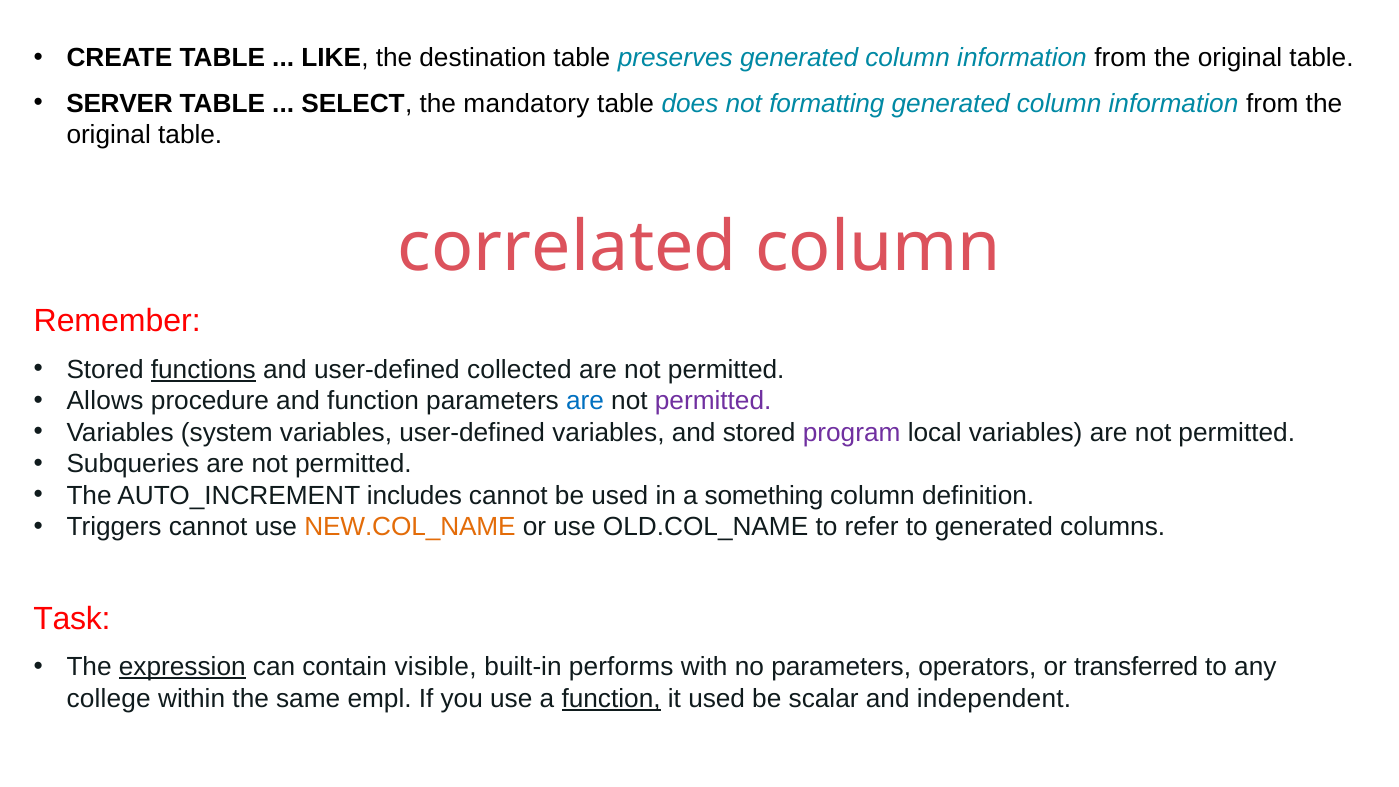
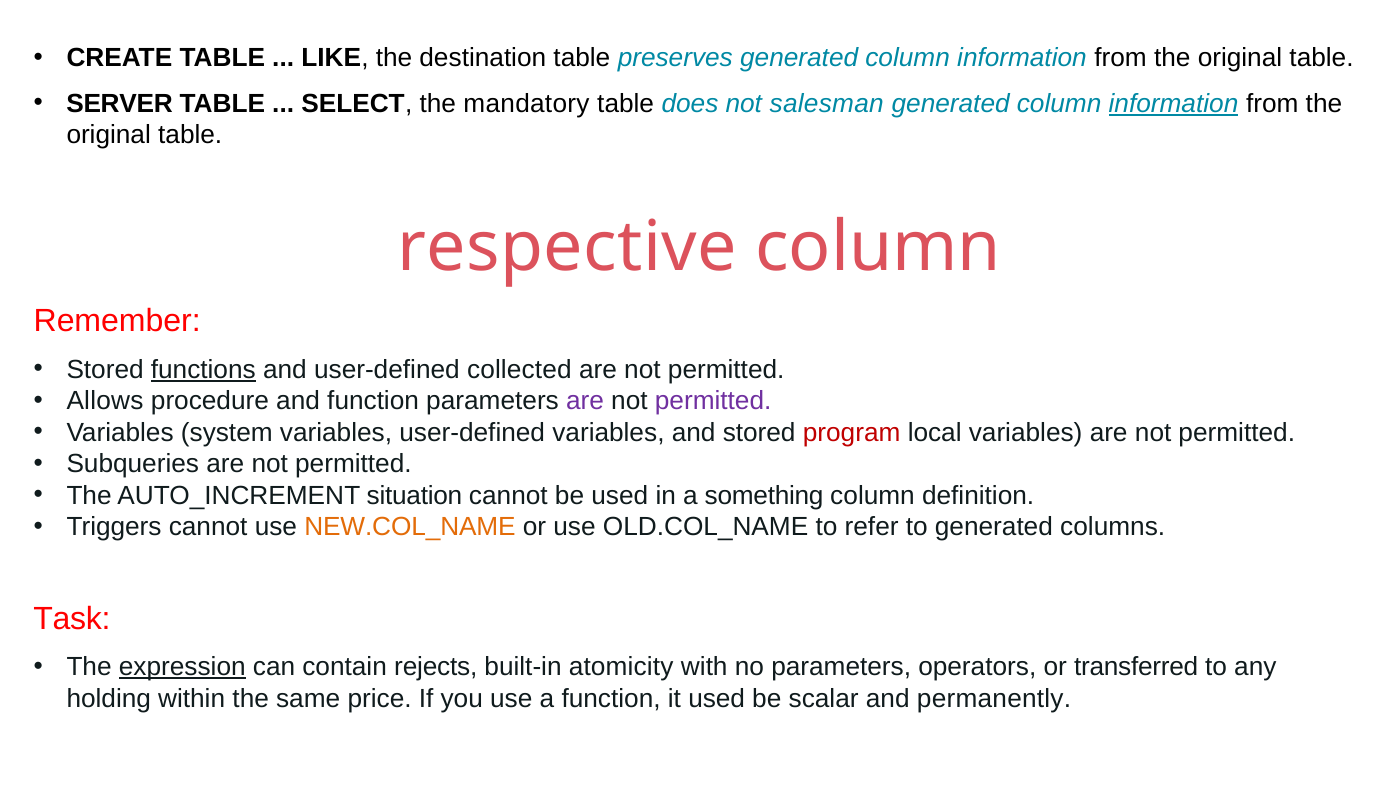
formatting: formatting -> salesman
information at (1173, 104) underline: none -> present
correlated: correlated -> respective
are at (585, 401) colour: blue -> purple
program colour: purple -> red
includes: includes -> situation
visible: visible -> rejects
performs: performs -> atomicity
college: college -> holding
empl: empl -> price
function at (611, 698) underline: present -> none
independent: independent -> permanently
